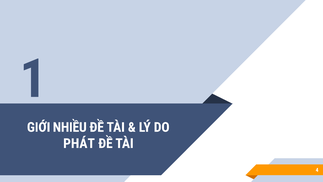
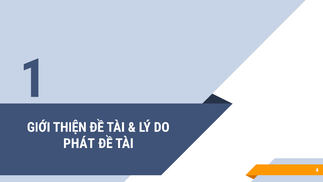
NHIỀU: NHIỀU -> THIỆN
